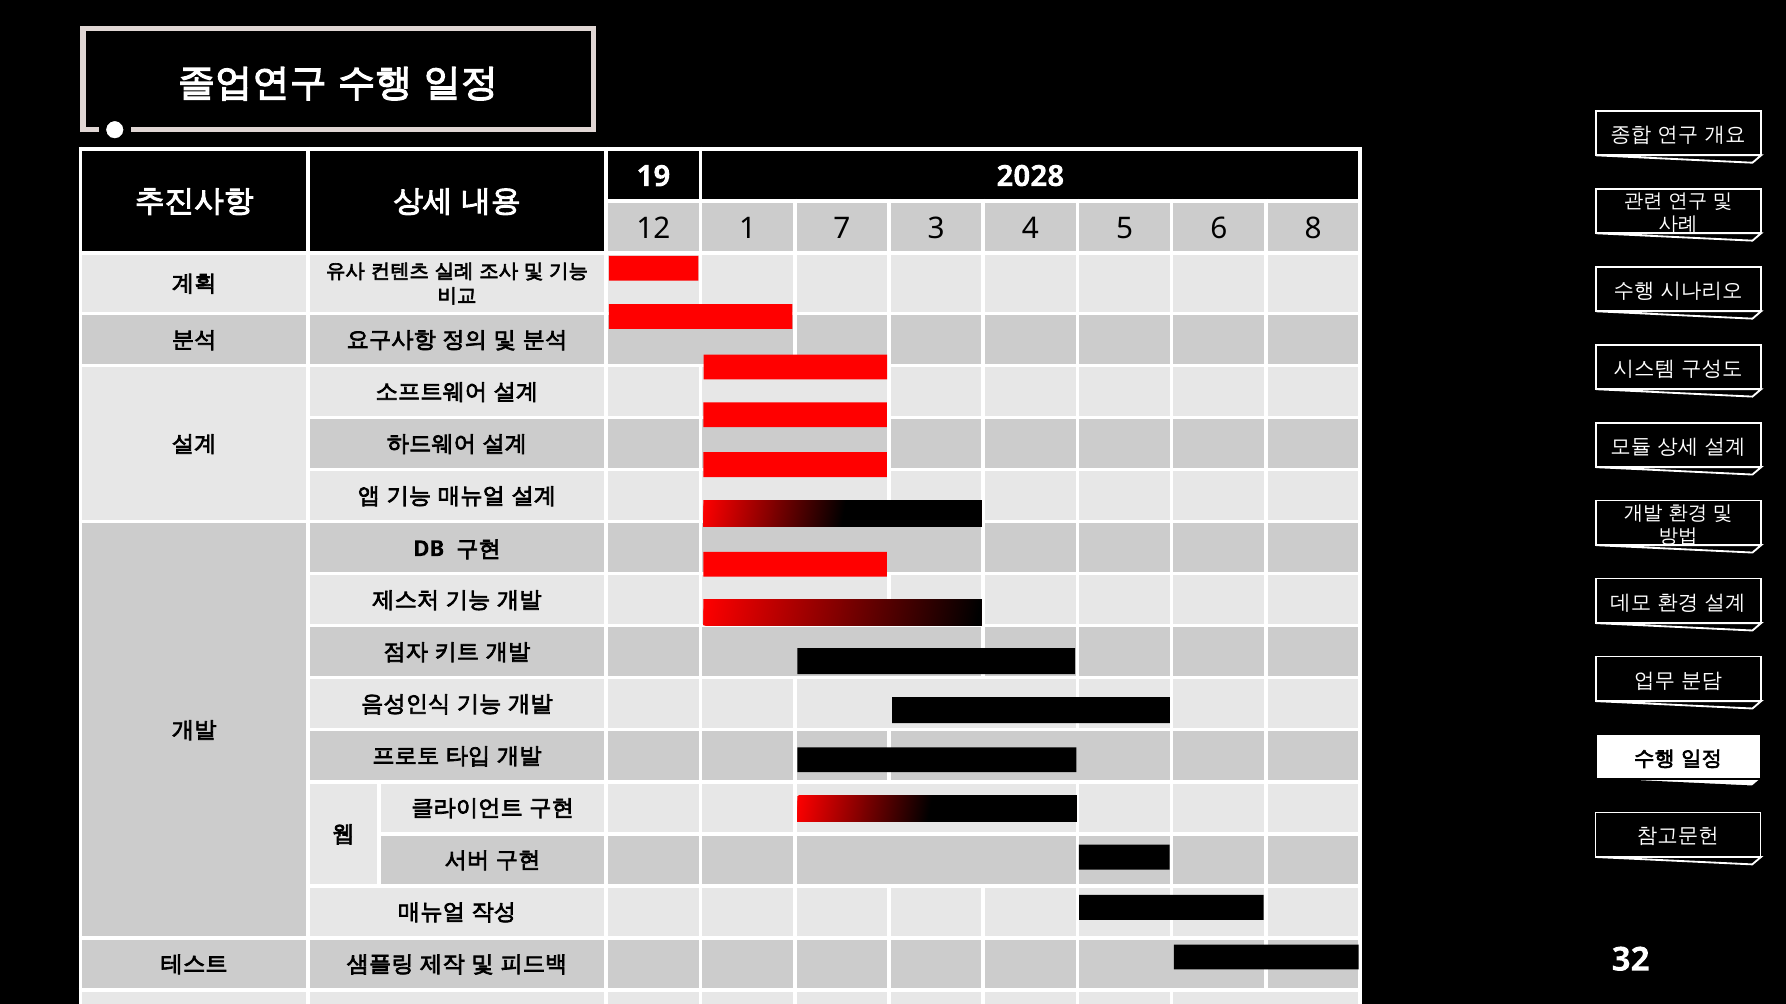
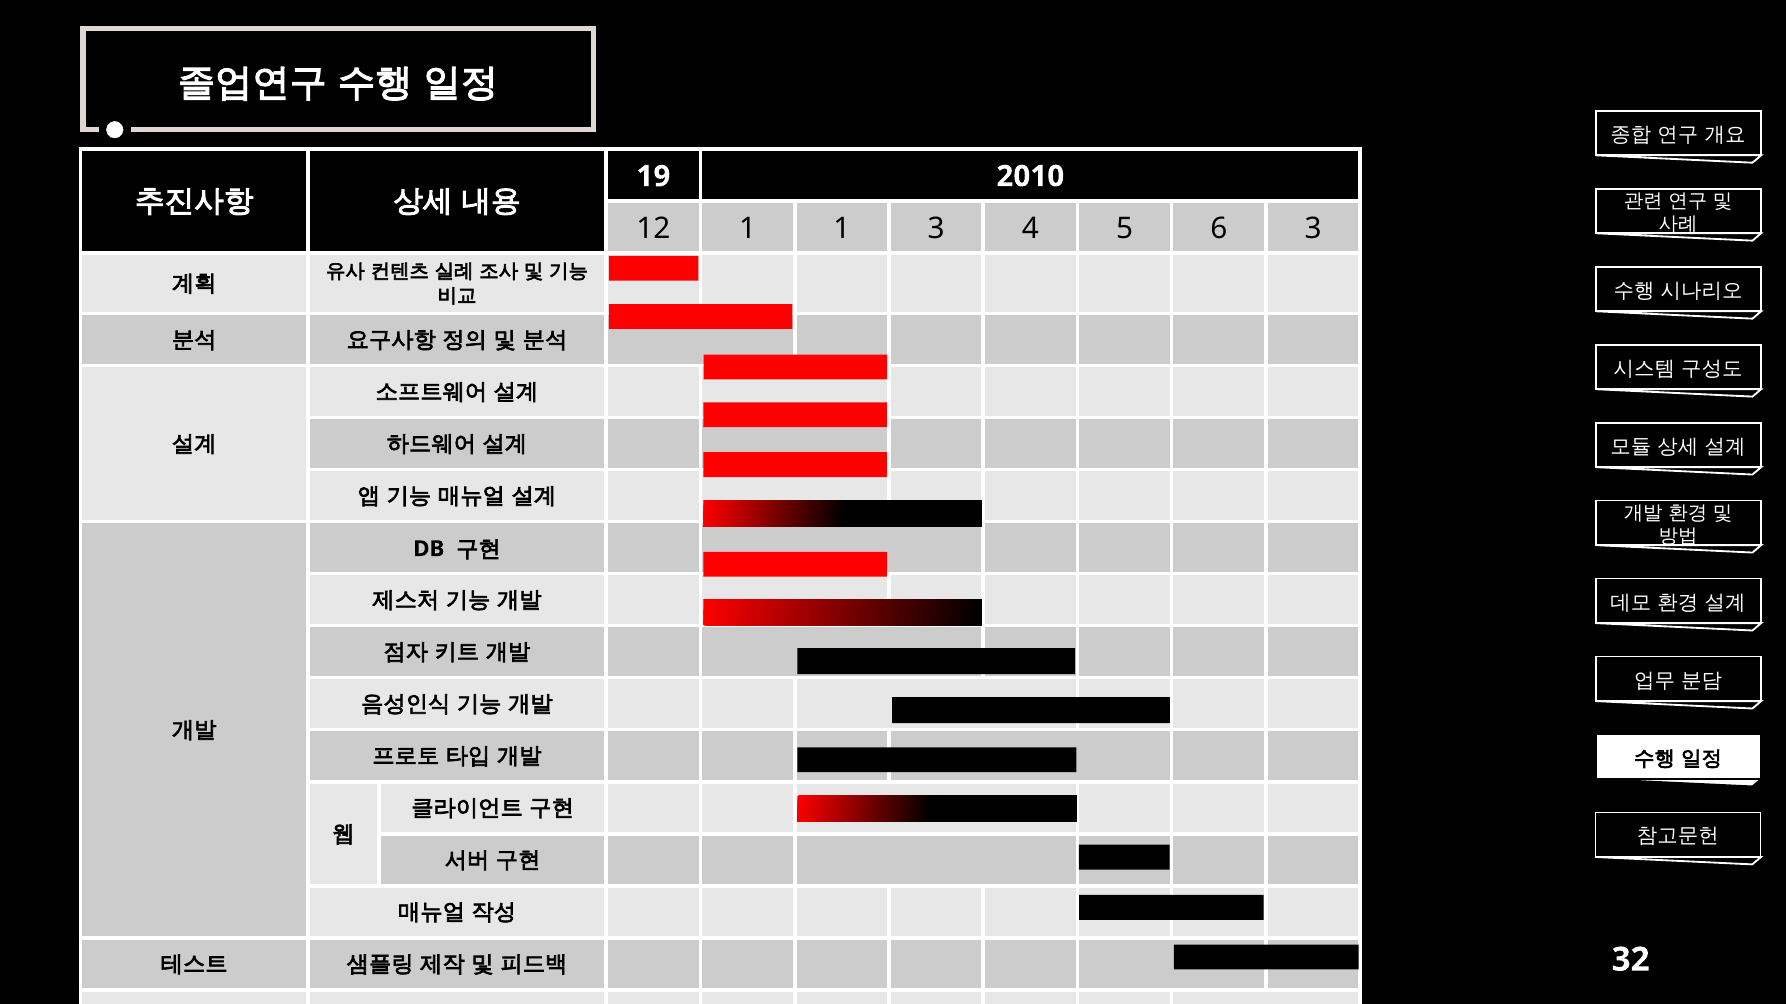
2028: 2028 -> 2010
1 7: 7 -> 1
6 8: 8 -> 3
